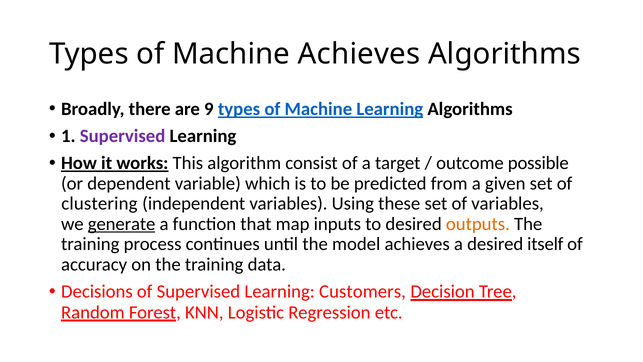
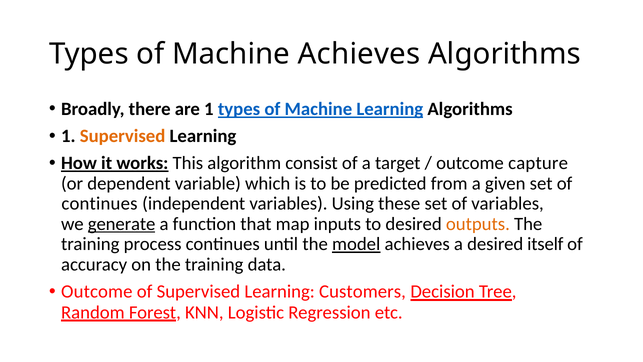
are 9: 9 -> 1
Supervised at (123, 136) colour: purple -> orange
possible: possible -> capture
clustering at (99, 204): clustering -> continues
model underline: none -> present
Decisions at (97, 292): Decisions -> Outcome
